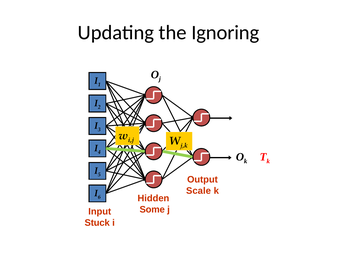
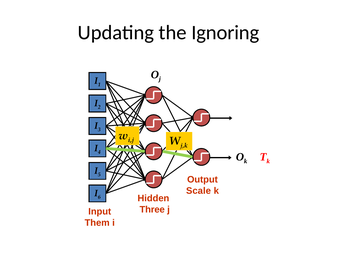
Some: Some -> Three
Stuck: Stuck -> Them
